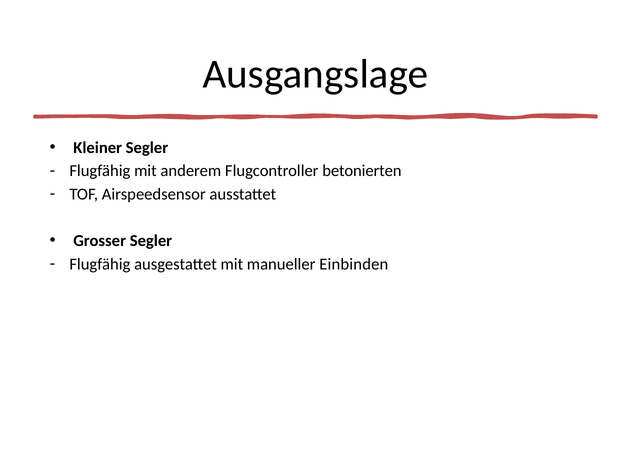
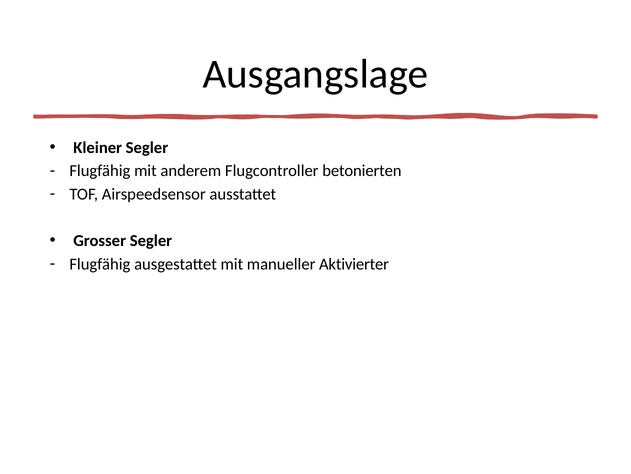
Einbinden: Einbinden -> Aktivierter
